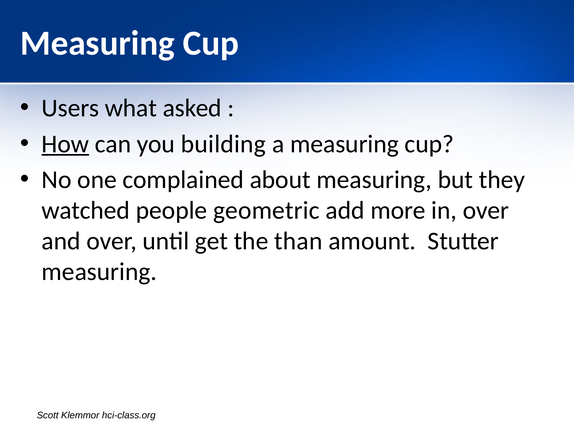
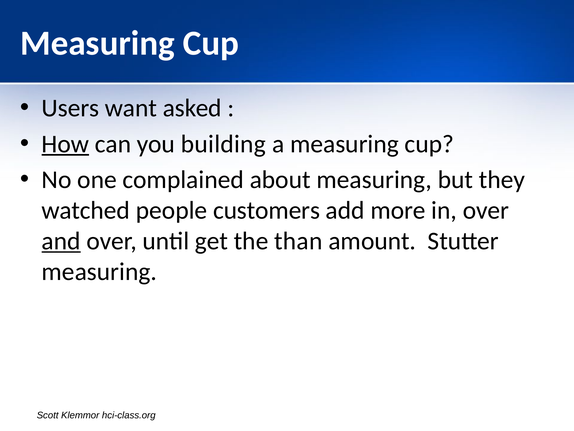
what: what -> want
geometric: geometric -> customers
and underline: none -> present
